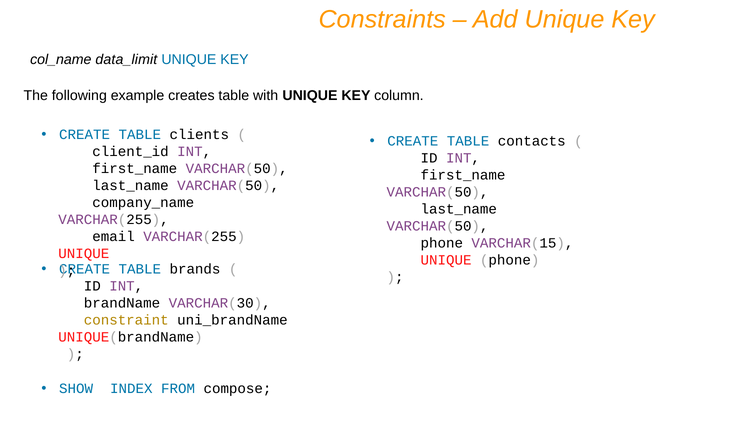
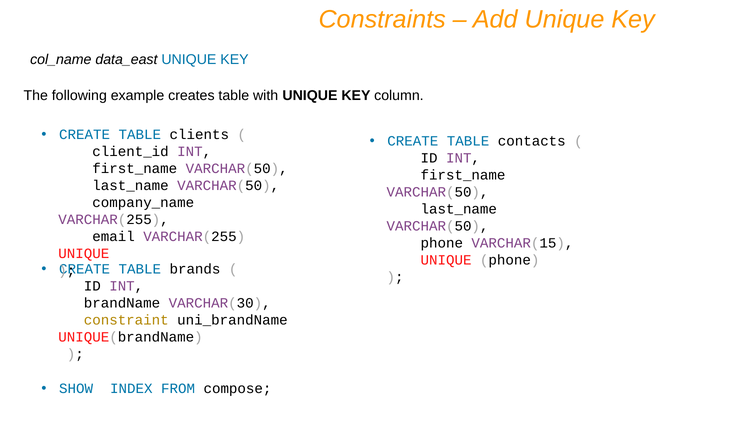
data_limit: data_limit -> data_east
